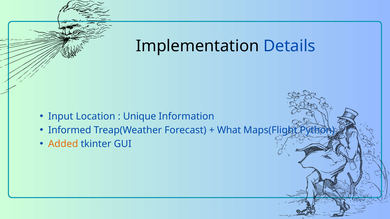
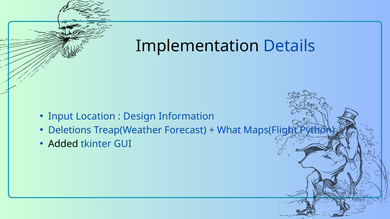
Unique: Unique -> Design
Informed: Informed -> Deletions
Added colour: orange -> black
